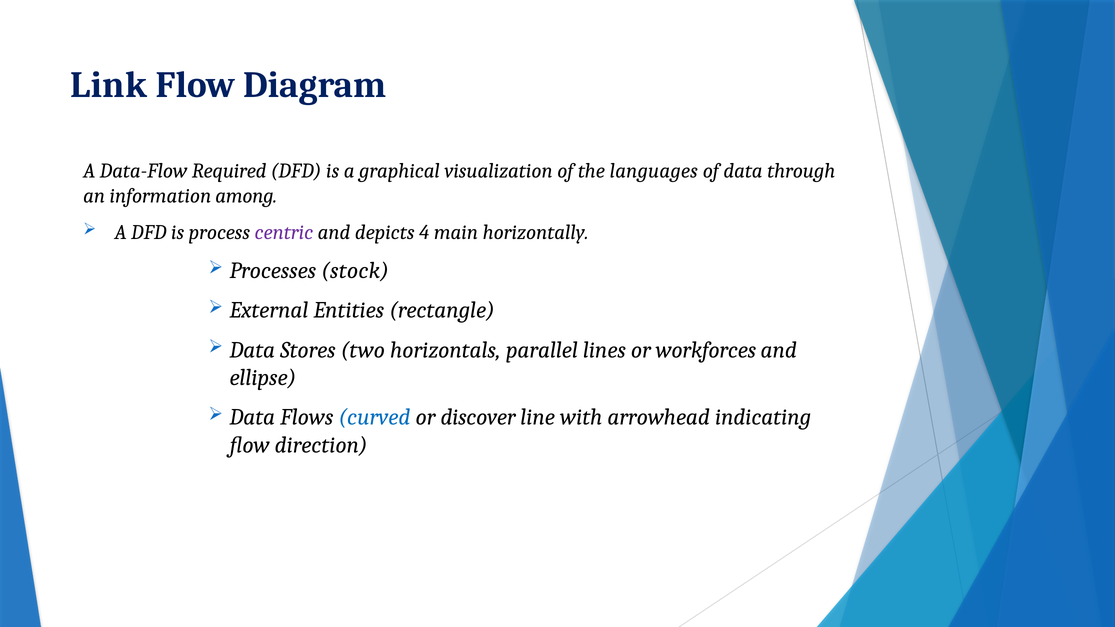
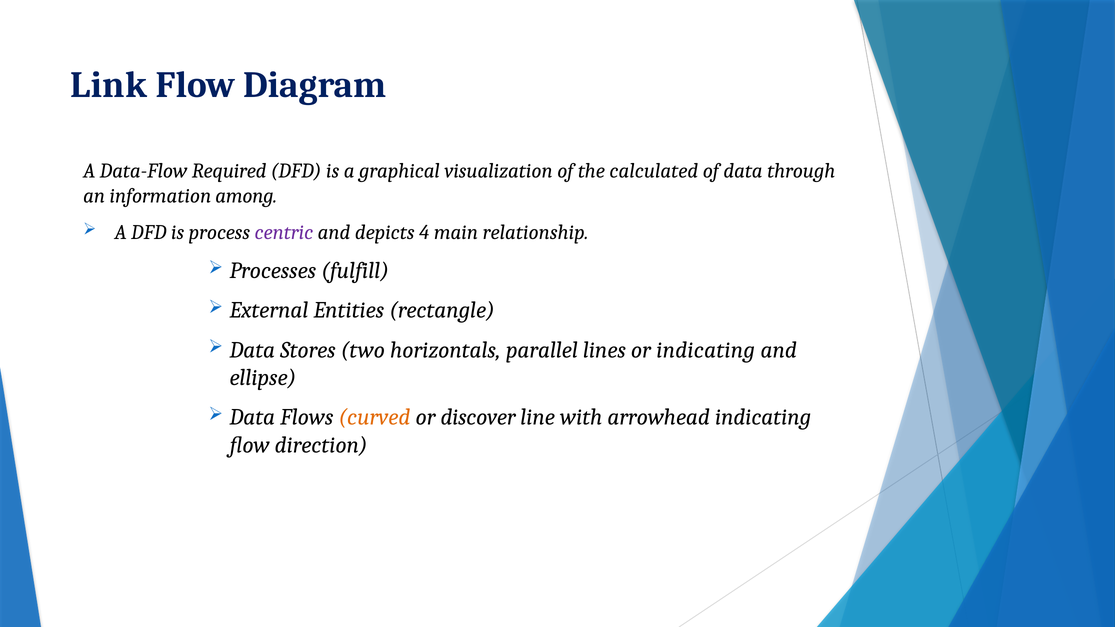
languages: languages -> calculated
horizontally: horizontally -> relationship
stock: stock -> fulfill
or workforces: workforces -> indicating
curved colour: blue -> orange
